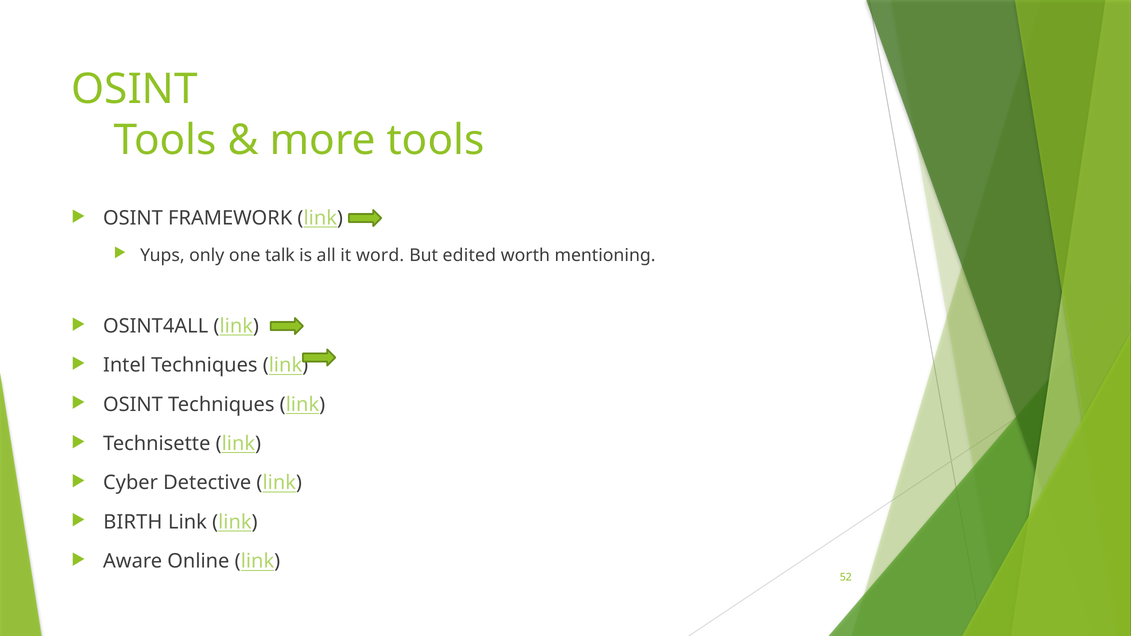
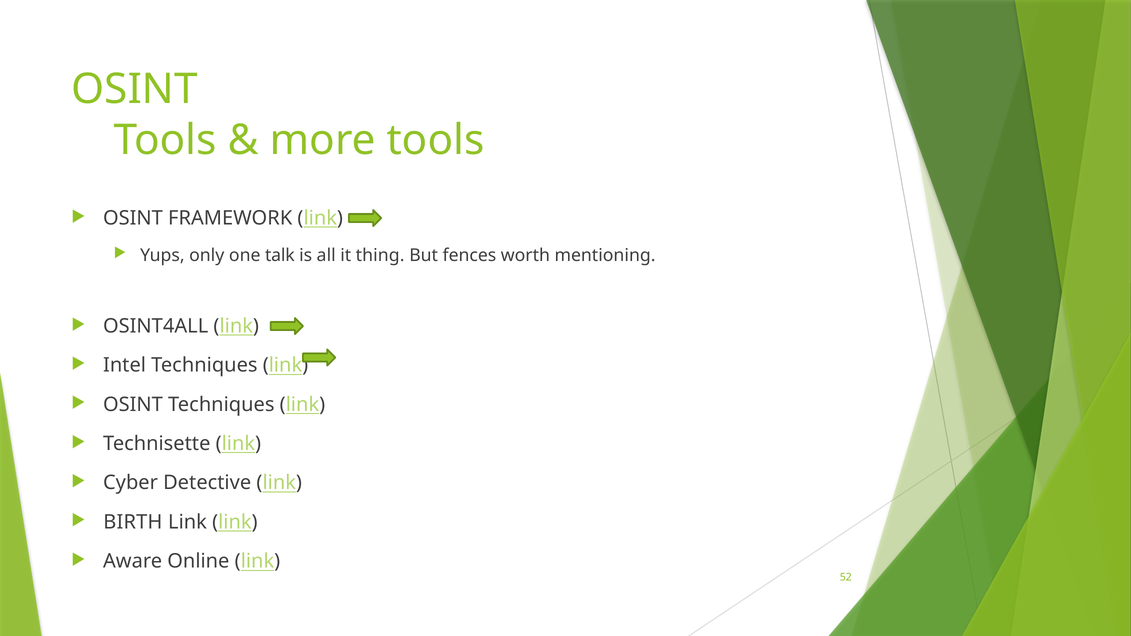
word: word -> thing
edited: edited -> fences
